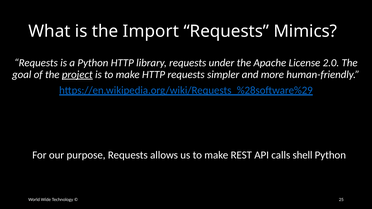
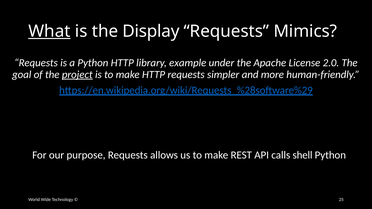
What underline: none -> present
Import: Import -> Display
library requests: requests -> example
